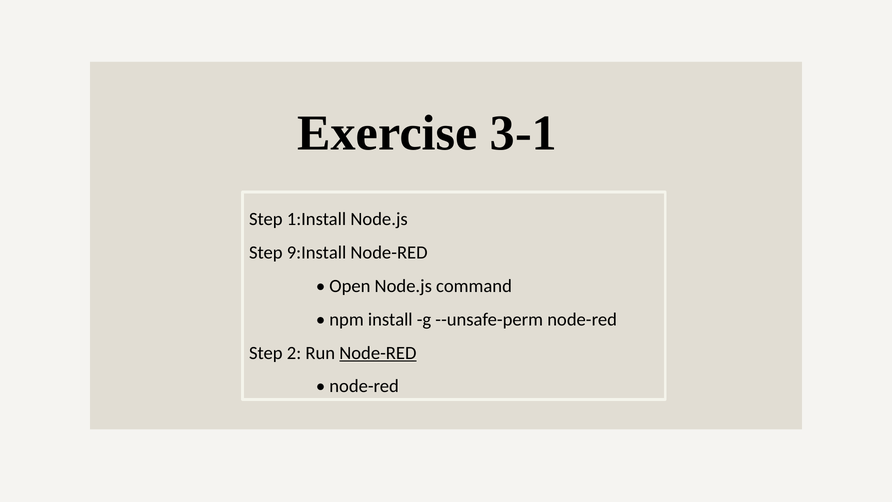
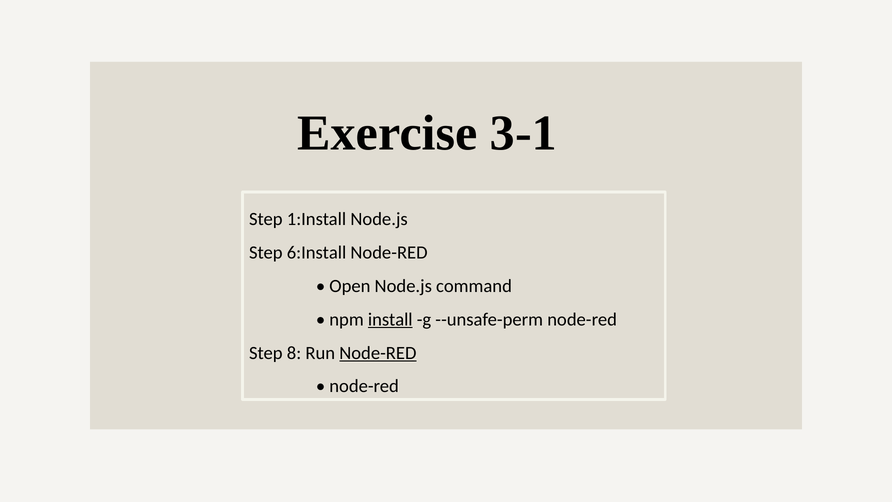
9:Install: 9:Install -> 6:Install
install underline: none -> present
2: 2 -> 8
